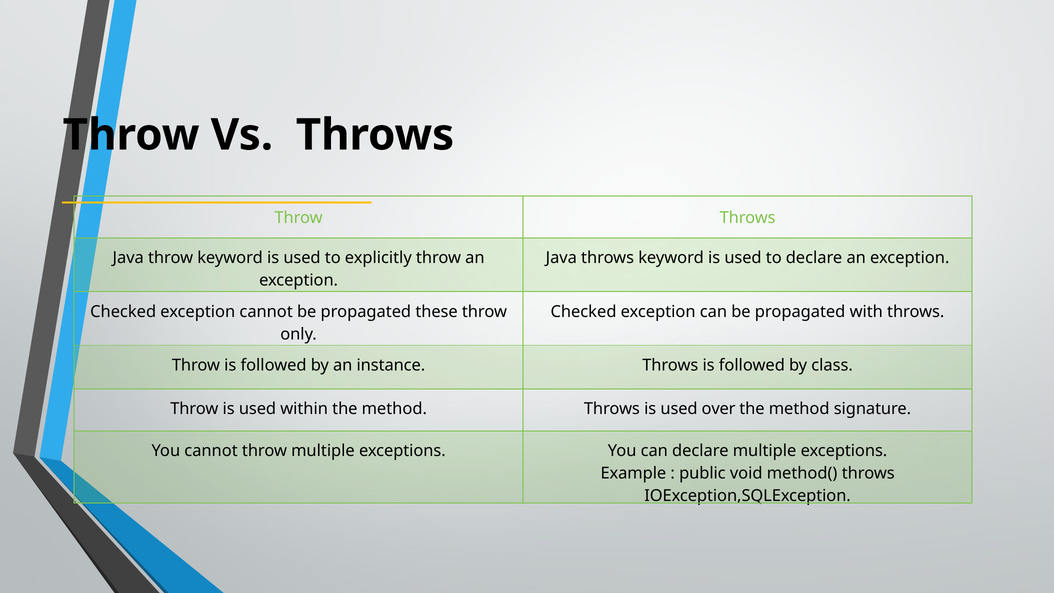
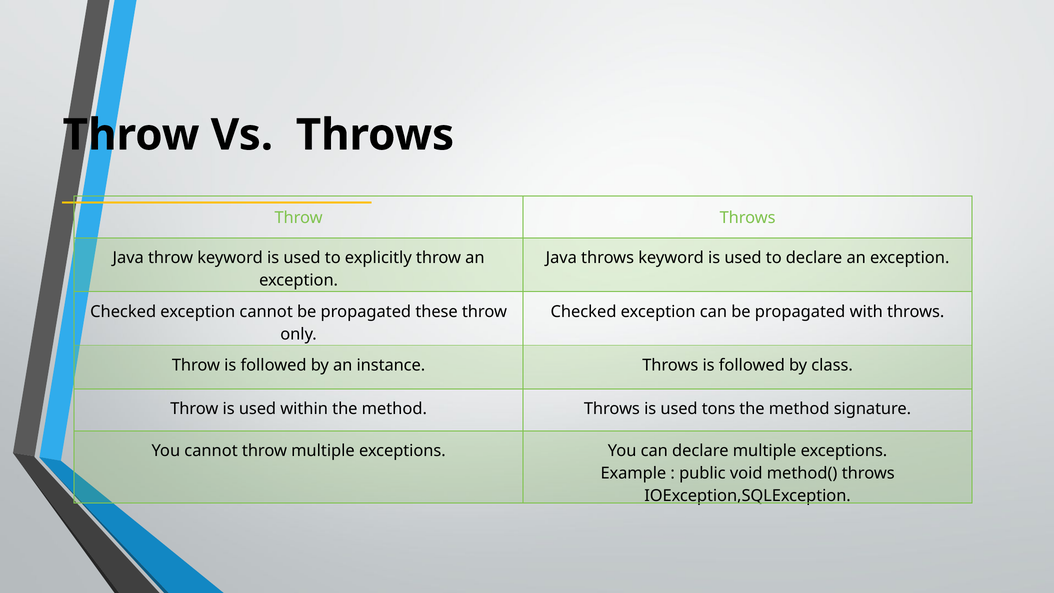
over: over -> tons
